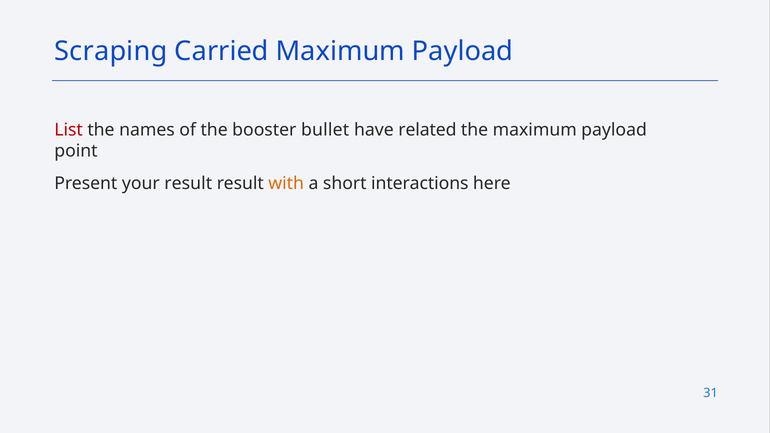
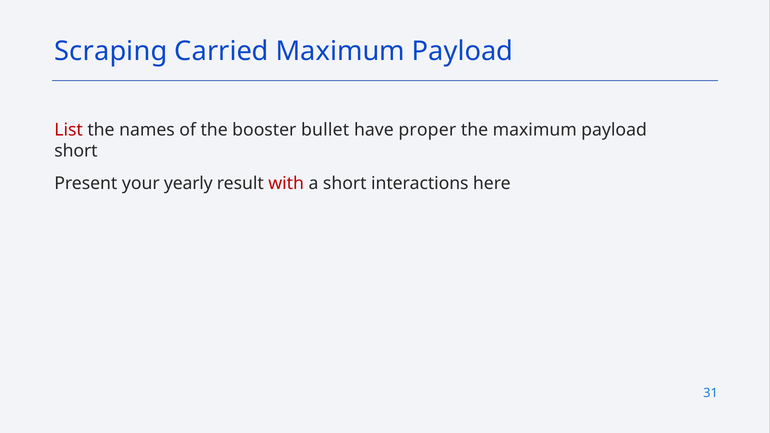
related: related -> proper
point at (76, 151): point -> short
your result: result -> yearly
with colour: orange -> red
